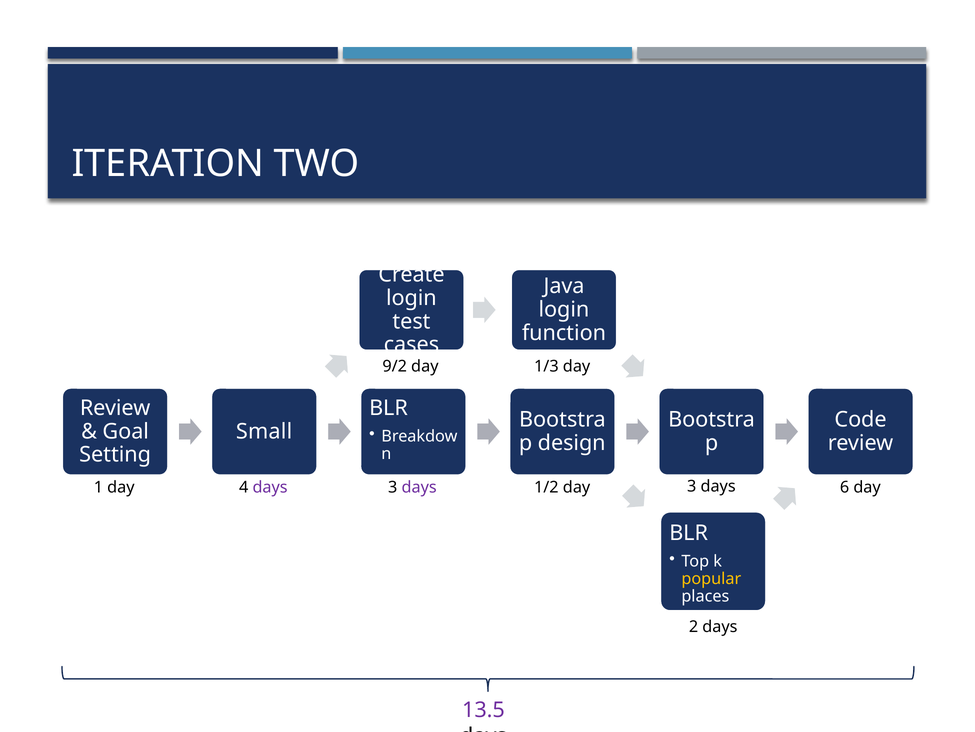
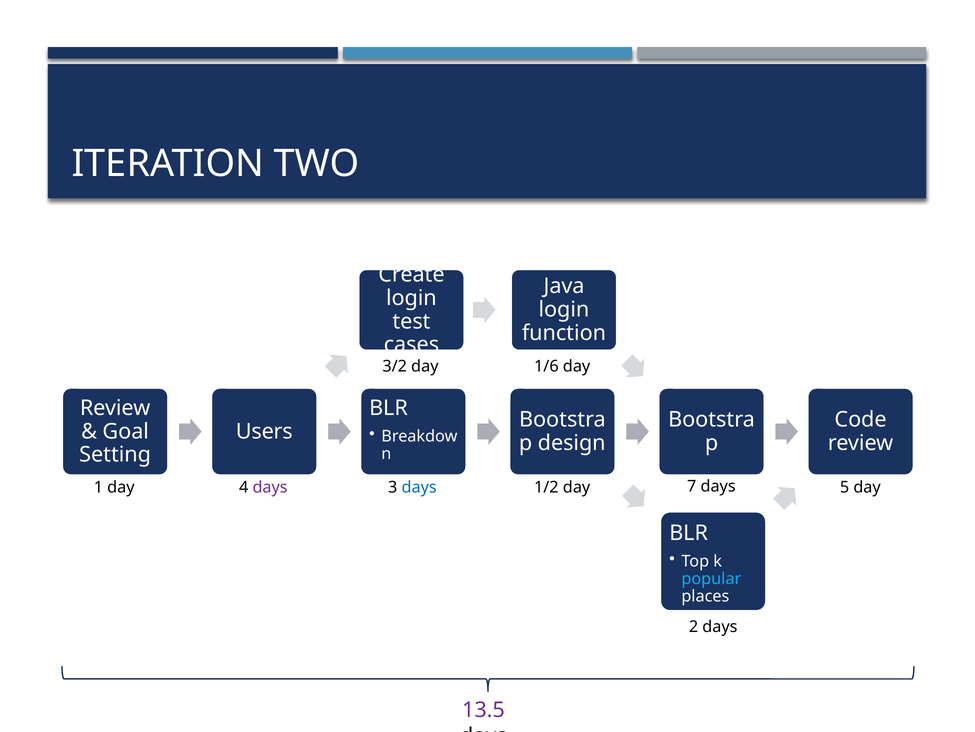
9/2: 9/2 -> 3/2
1/3: 1/3 -> 1/6
Small: Small -> Users
days at (419, 487) colour: purple -> blue
day 3: 3 -> 7
6: 6 -> 5
popular colour: yellow -> light blue
